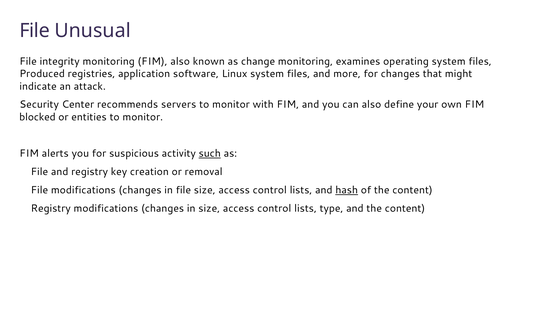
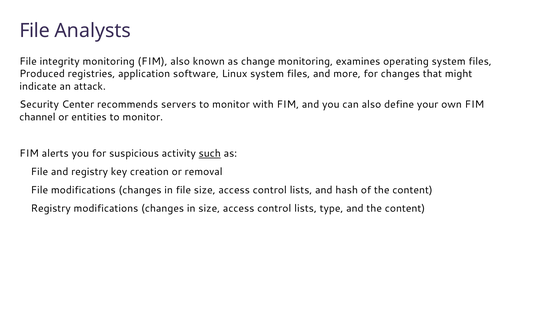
Unusual: Unusual -> Analysts
blocked: blocked -> channel
hash underline: present -> none
